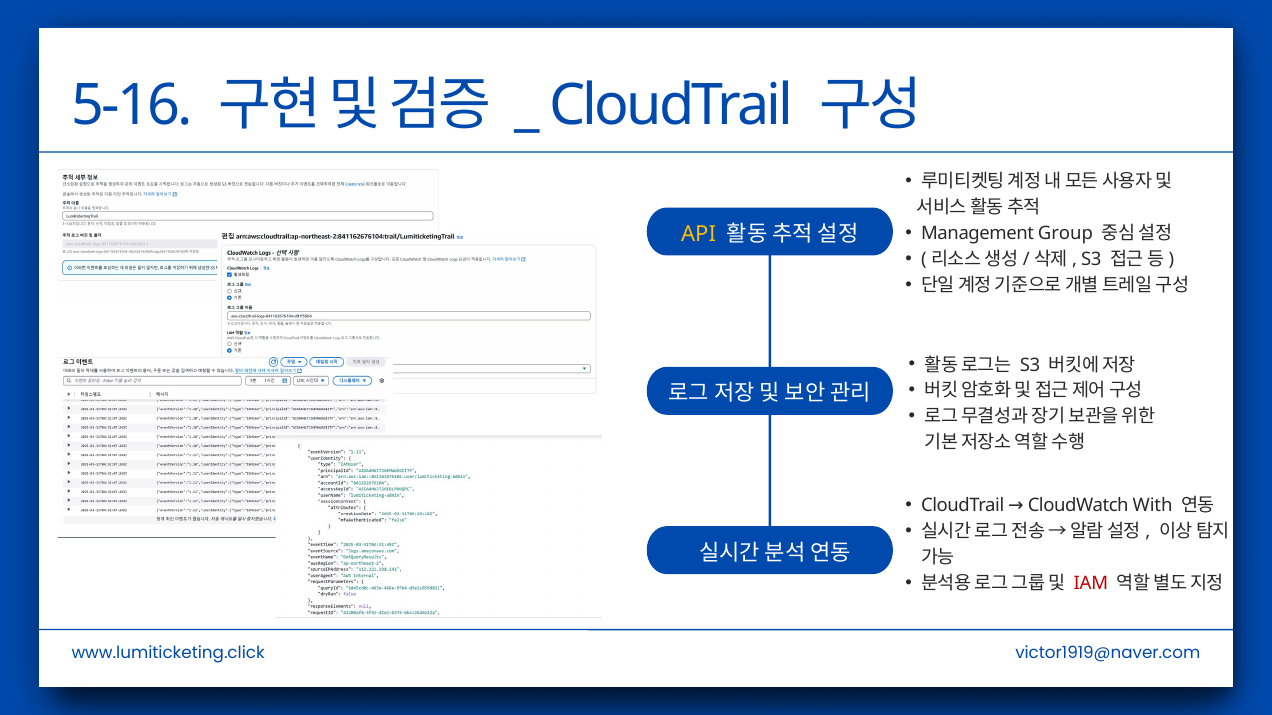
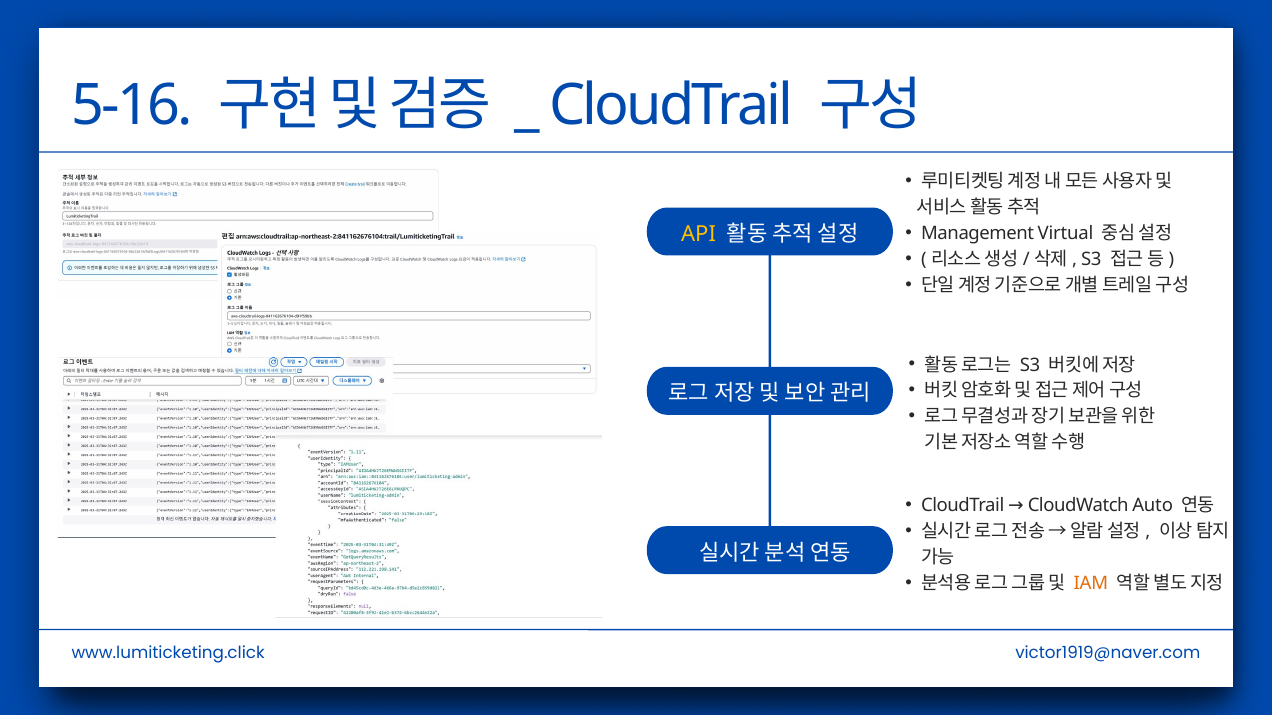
Group: Group -> Virtual
With: With -> Auto
IAM colour: red -> orange
